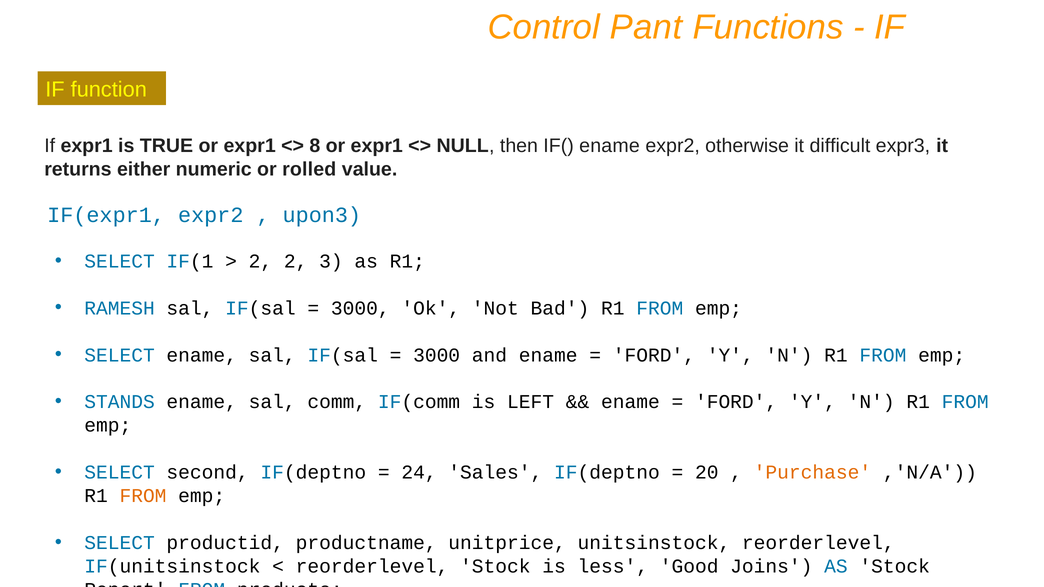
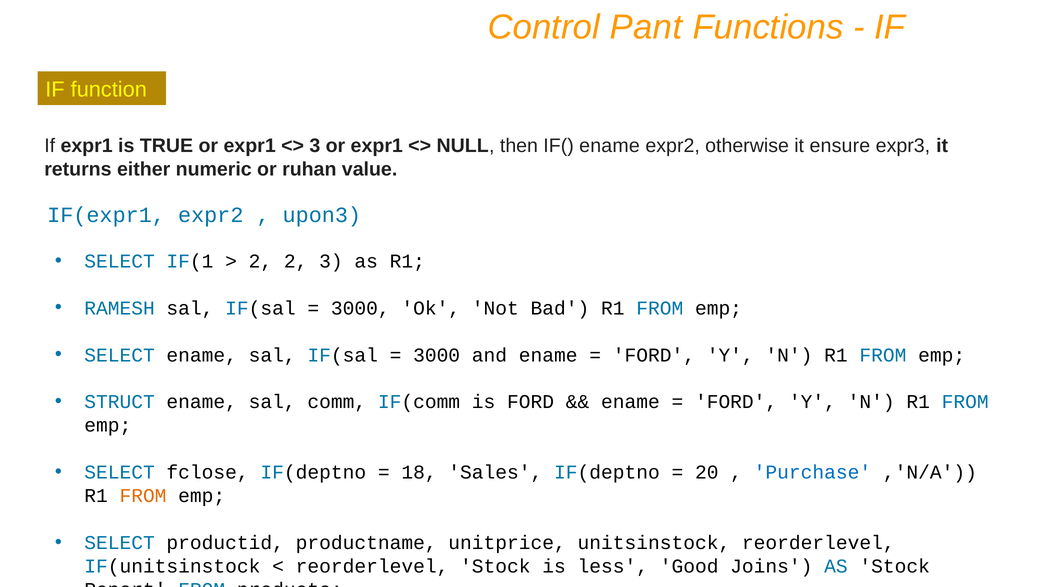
8 at (315, 146): 8 -> 3
difficult: difficult -> ensure
rolled: rolled -> ruhan
STANDS: STANDS -> STRUCT
is LEFT: LEFT -> FORD
second: second -> fclose
24: 24 -> 18
Purchase colour: orange -> blue
